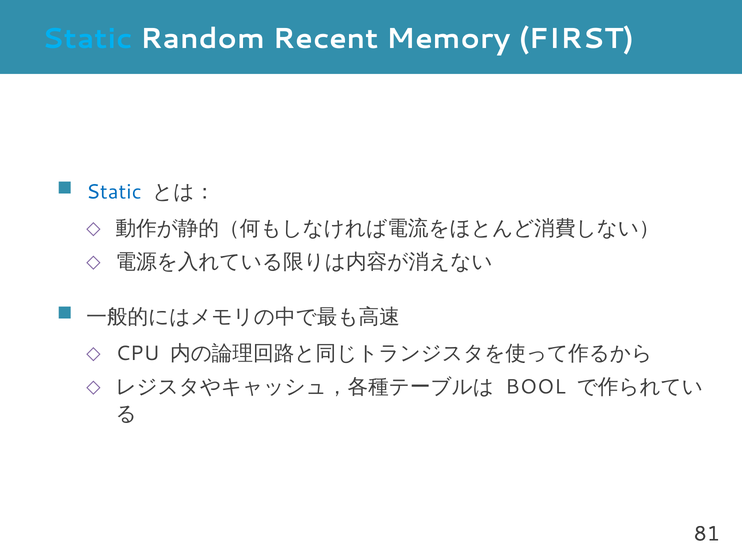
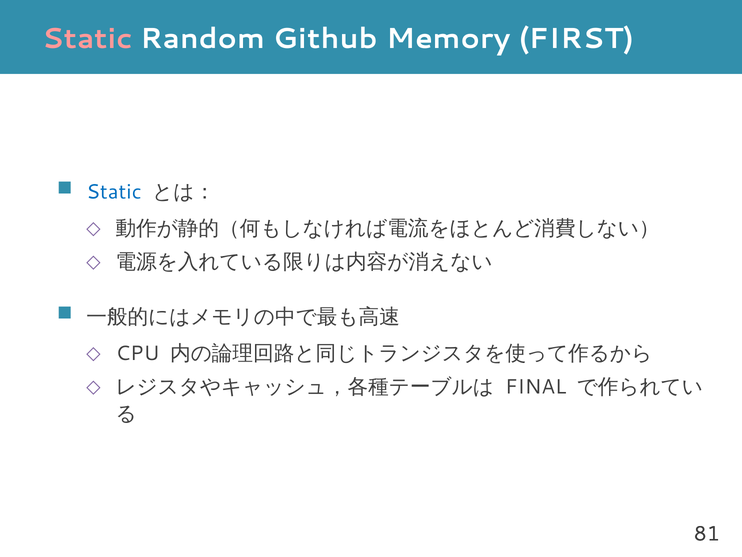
Static at (88, 39) colour: light blue -> pink
Recent: Recent -> Github
BOOL: BOOL -> FINAL
